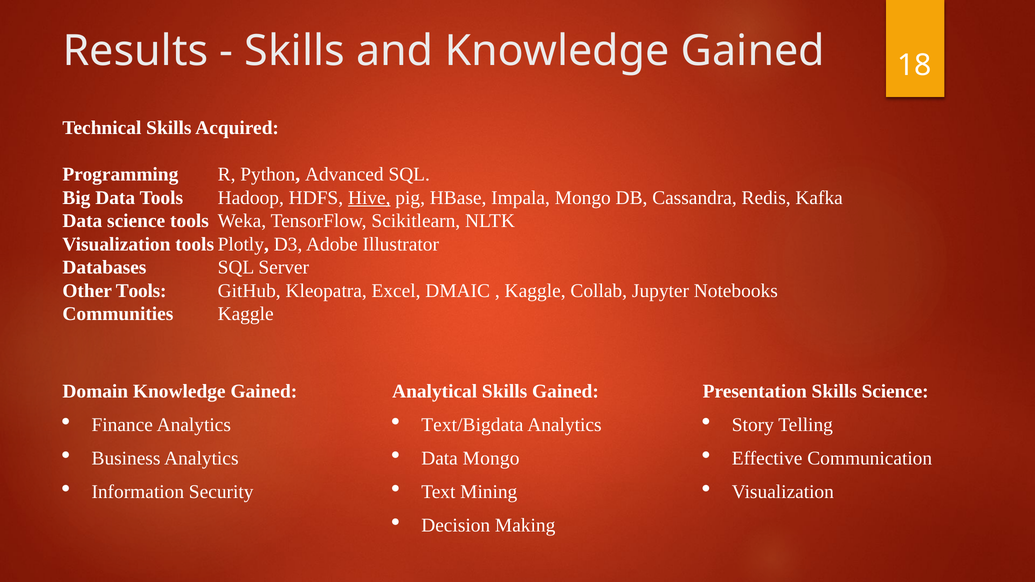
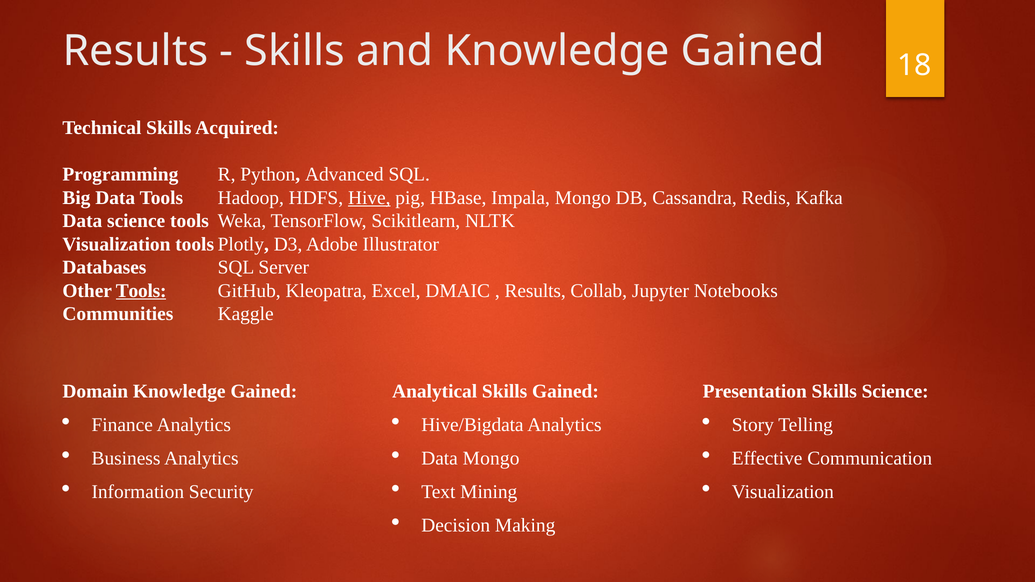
Tools at (141, 291) underline: none -> present
Kaggle at (535, 291): Kaggle -> Results
Text/Bigdata: Text/Bigdata -> Hive/Bigdata
